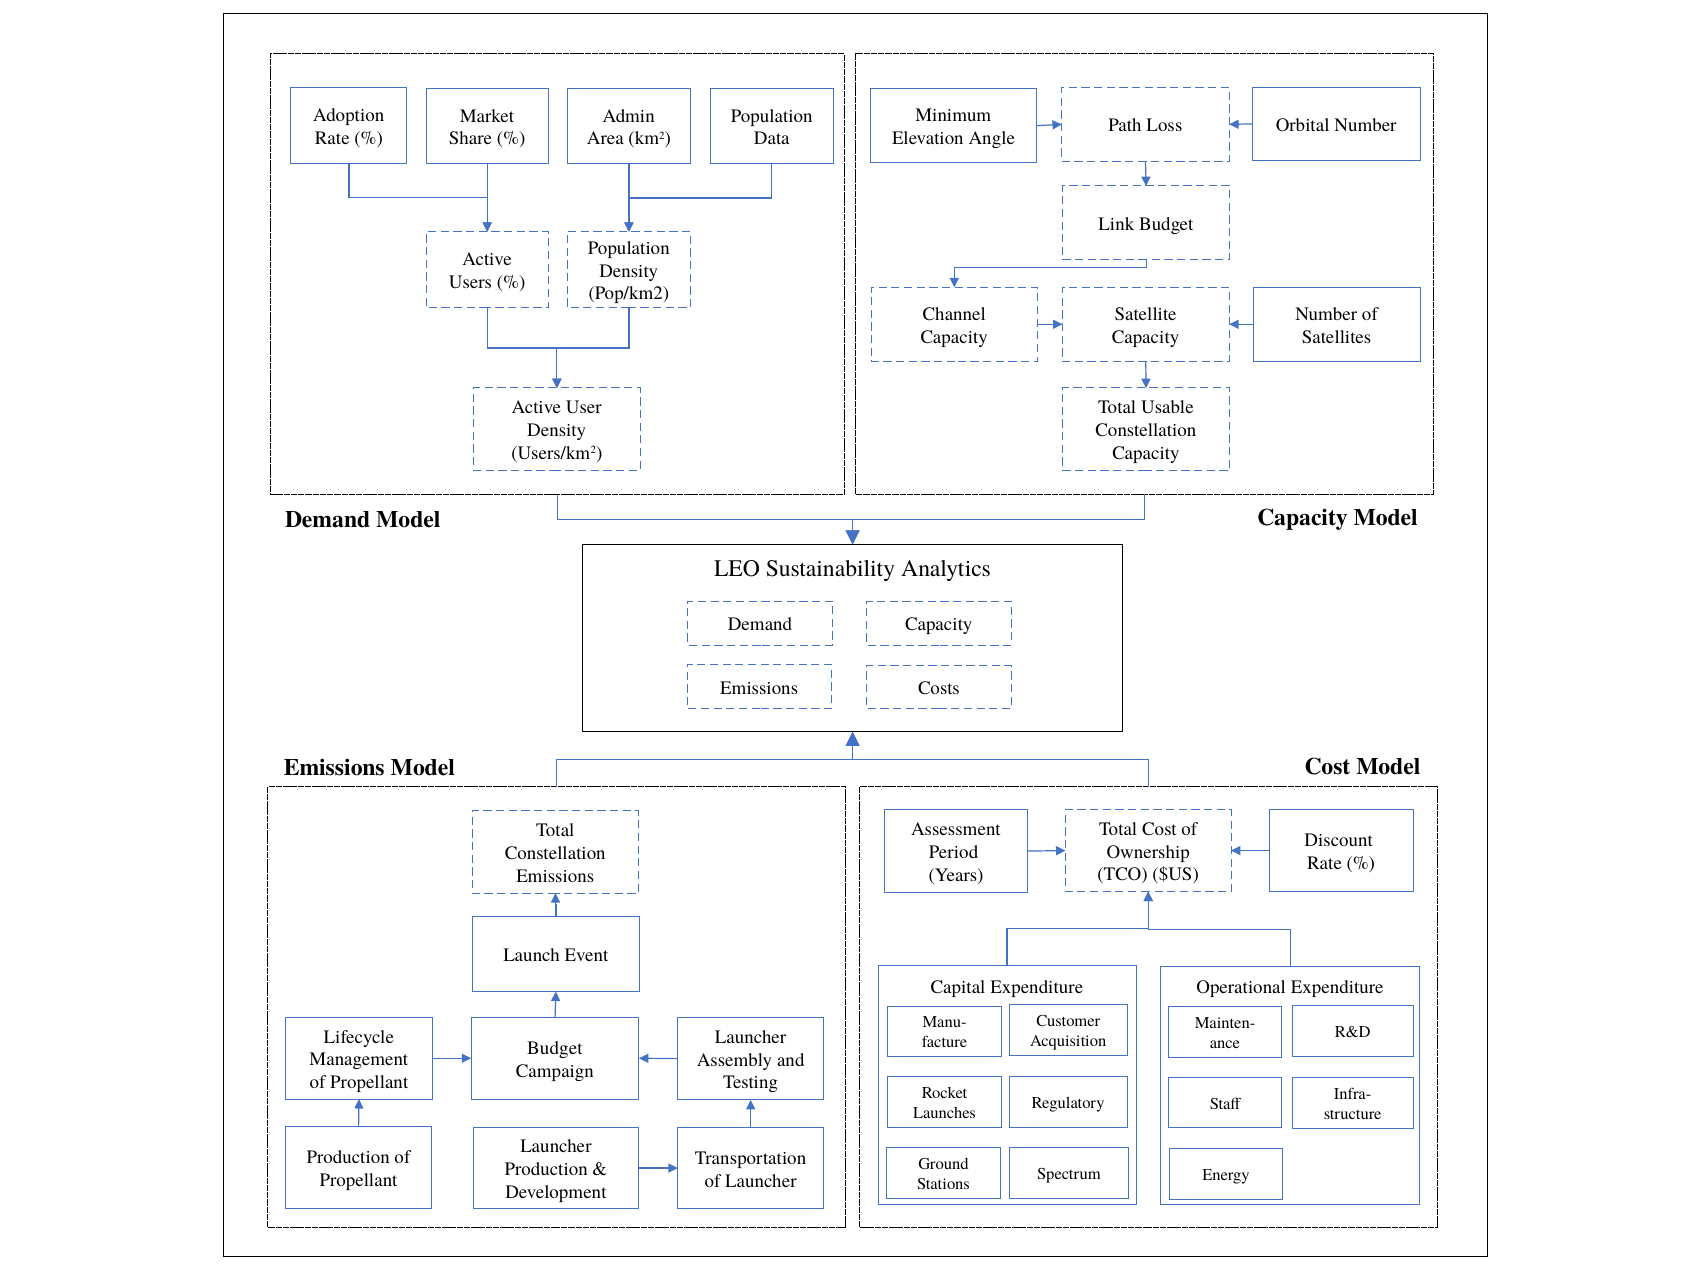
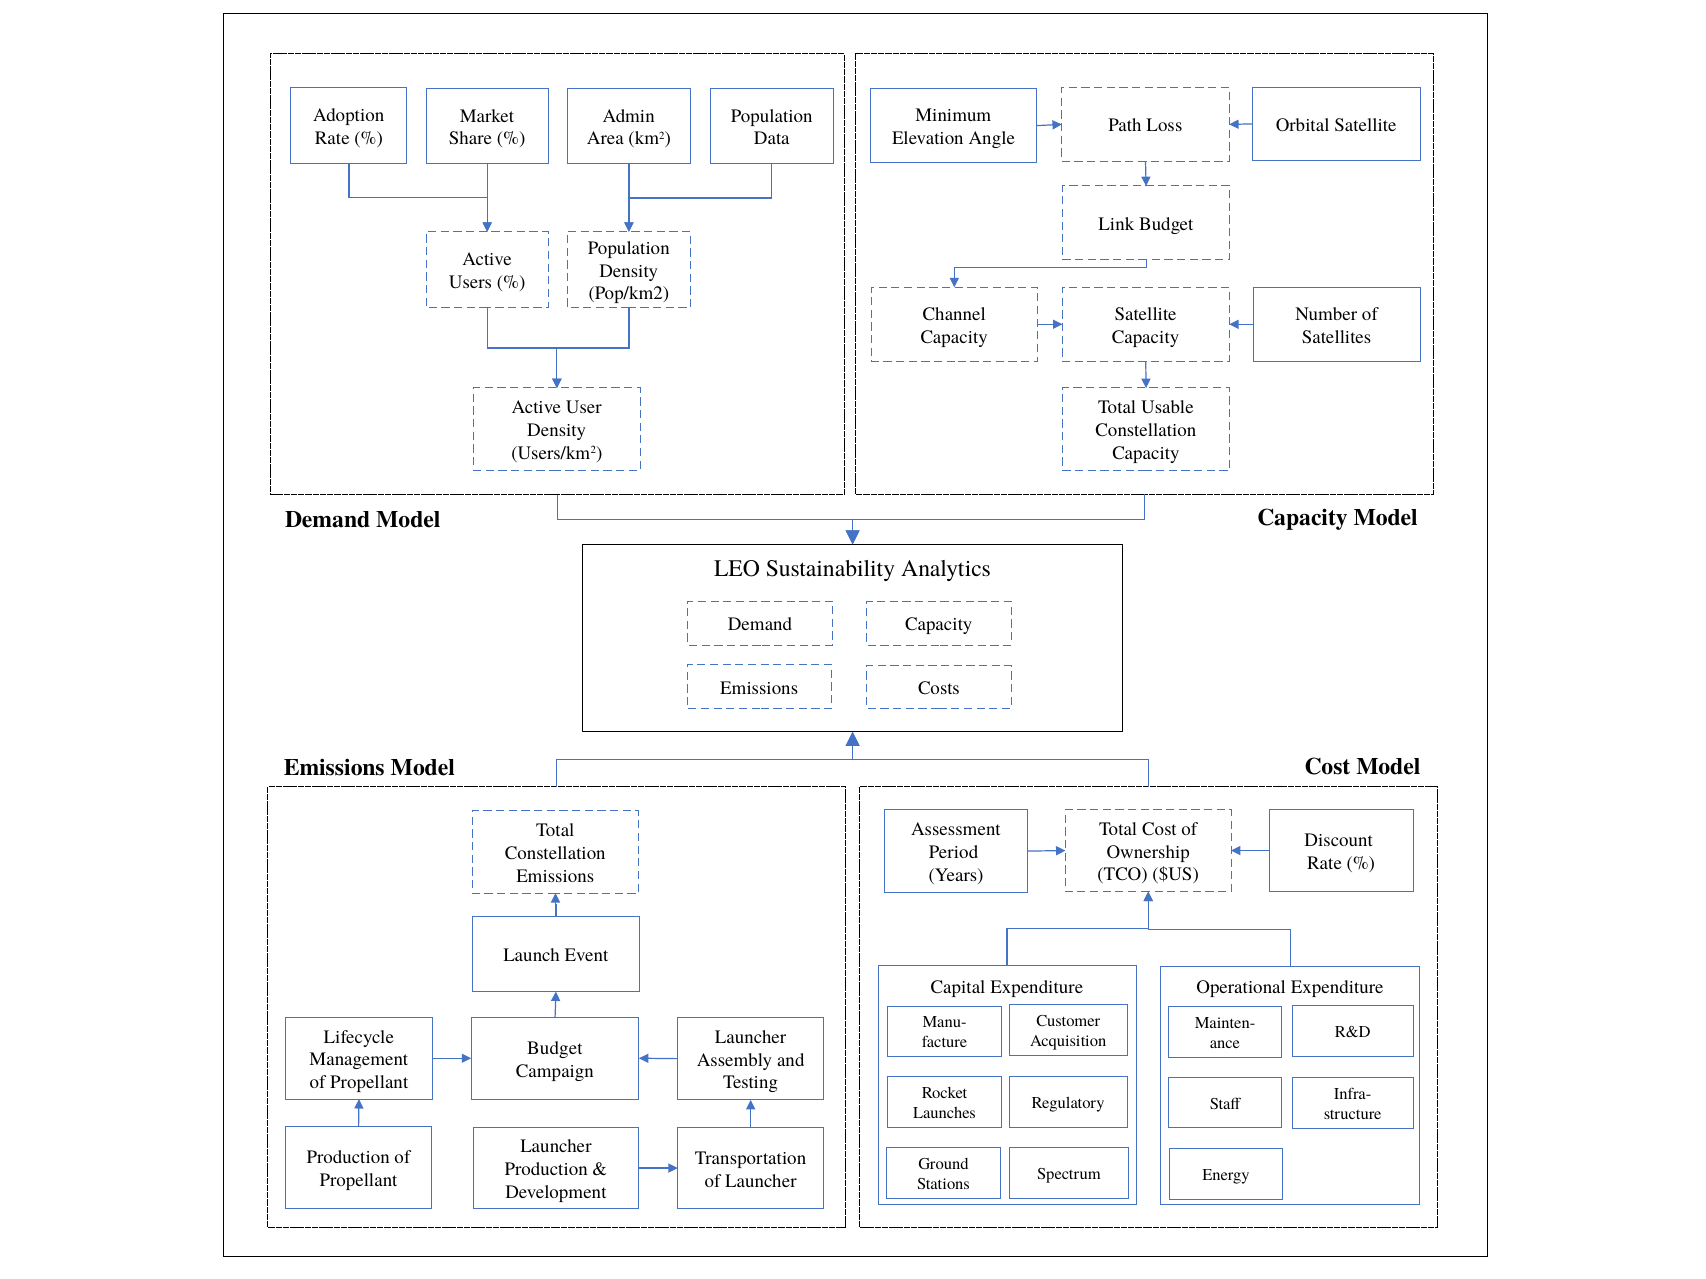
Orbital Number: Number -> Satellite
